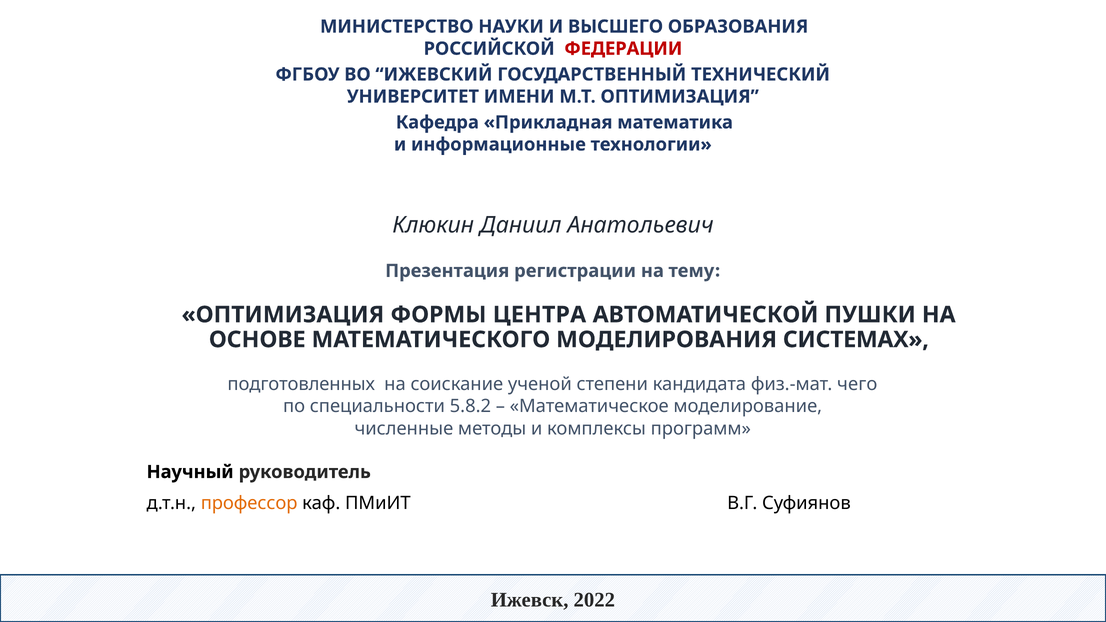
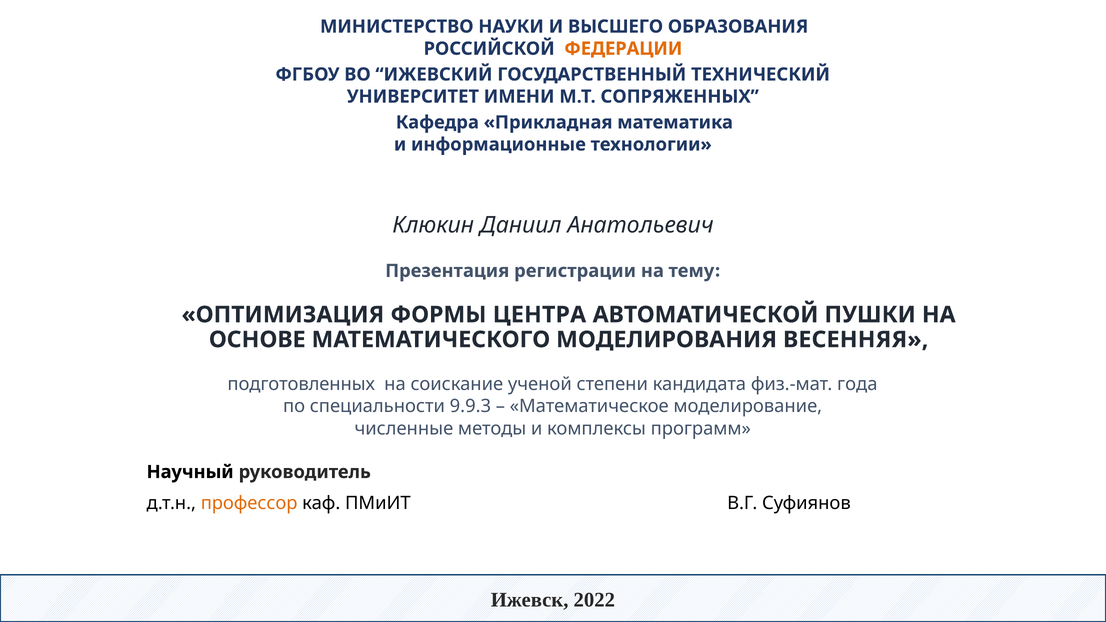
ФЕДЕРАЦИИ colour: red -> orange
М.Т ОПТИМИЗАЦИЯ: ОПТИМИЗАЦИЯ -> СОПРЯЖЕННЫХ
СИСТЕМАХ: СИСТЕМАХ -> ВЕСЕННЯЯ
чего: чего -> года
5.8.2: 5.8.2 -> 9.9.3
